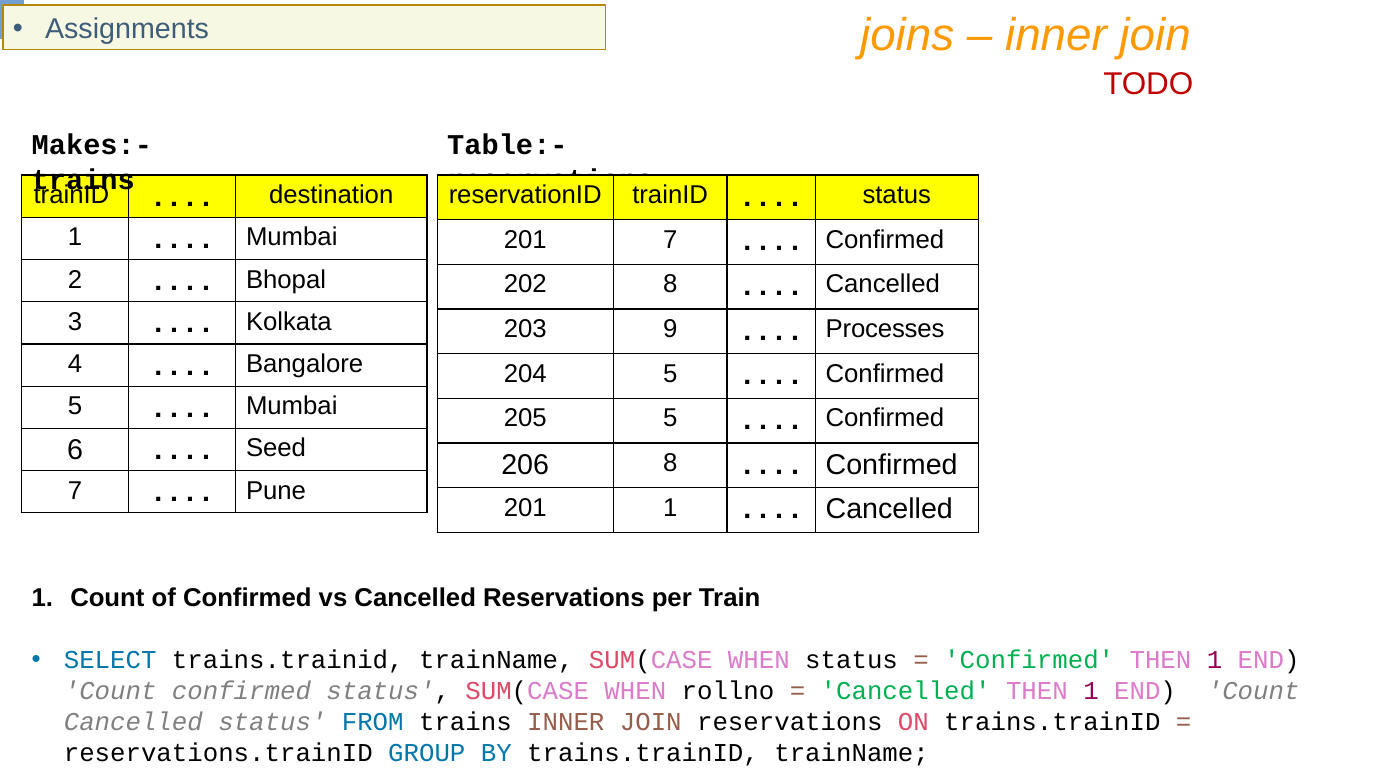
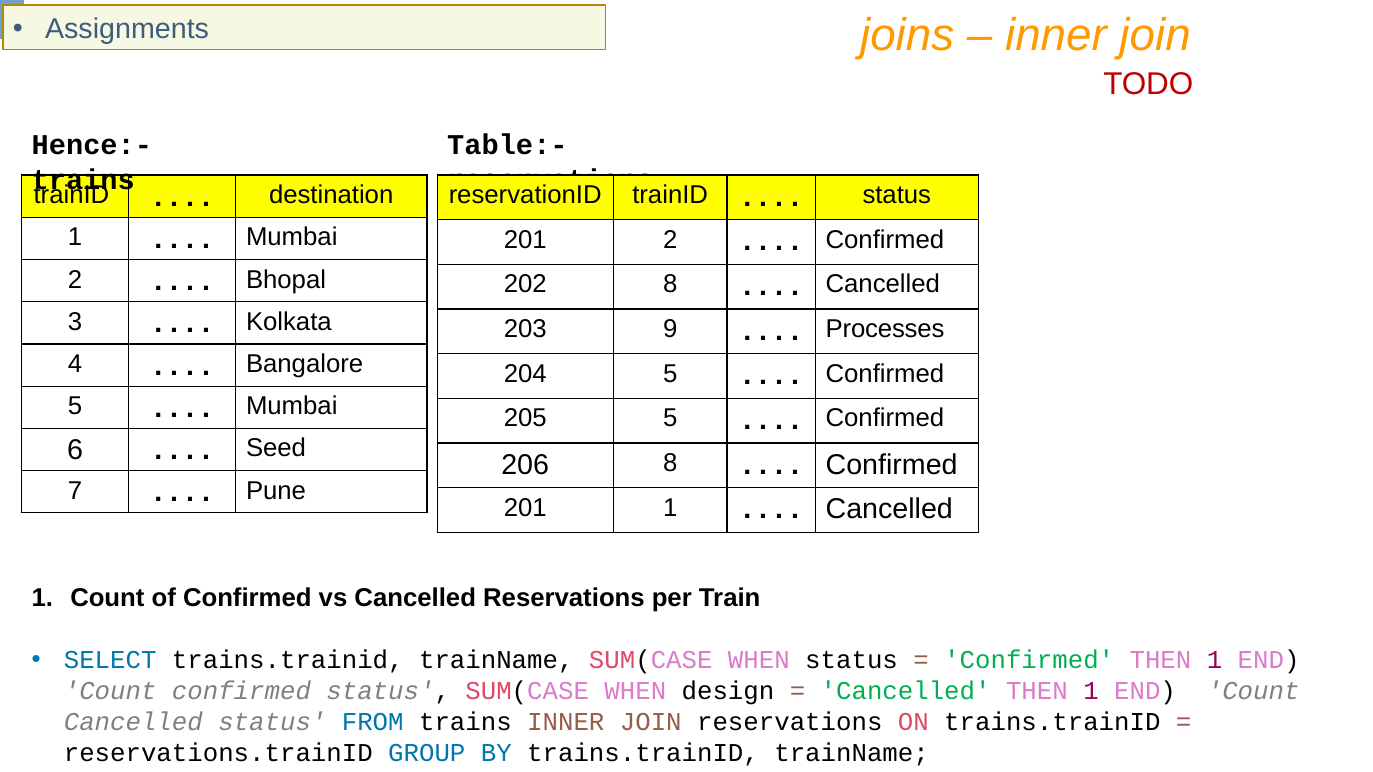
Makes:-: Makes:- -> Hence:-
201 7: 7 -> 2
rollno: rollno -> design
